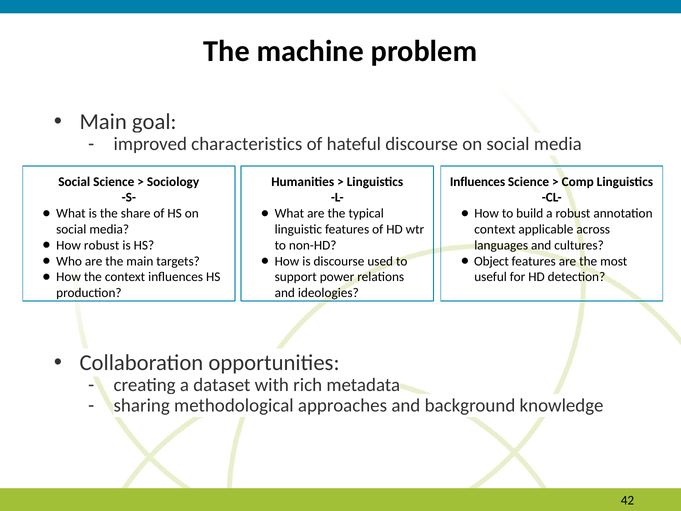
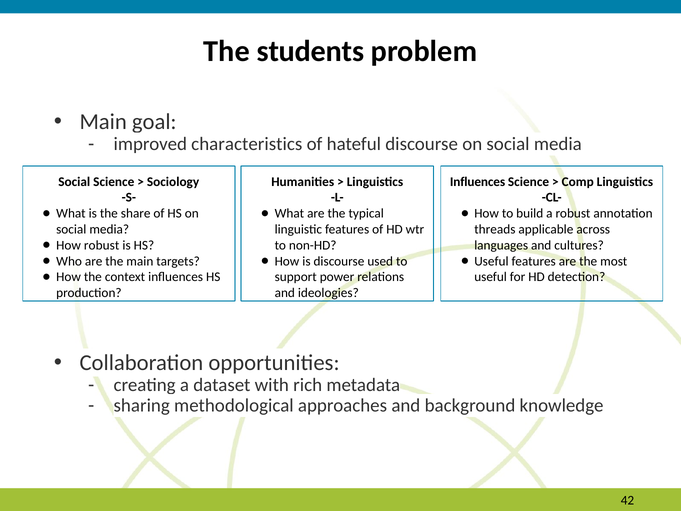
machine: machine -> students
context at (495, 229): context -> threads
Object at (491, 261): Object -> Useful
